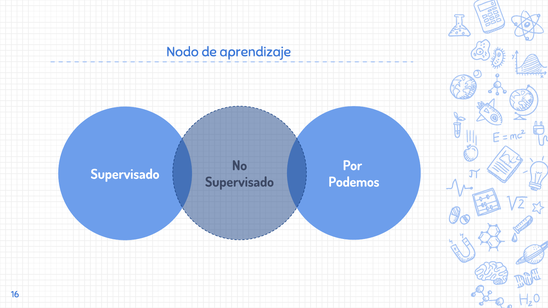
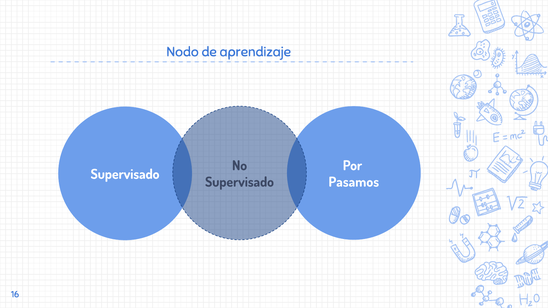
Podemos: Podemos -> Pasamos
